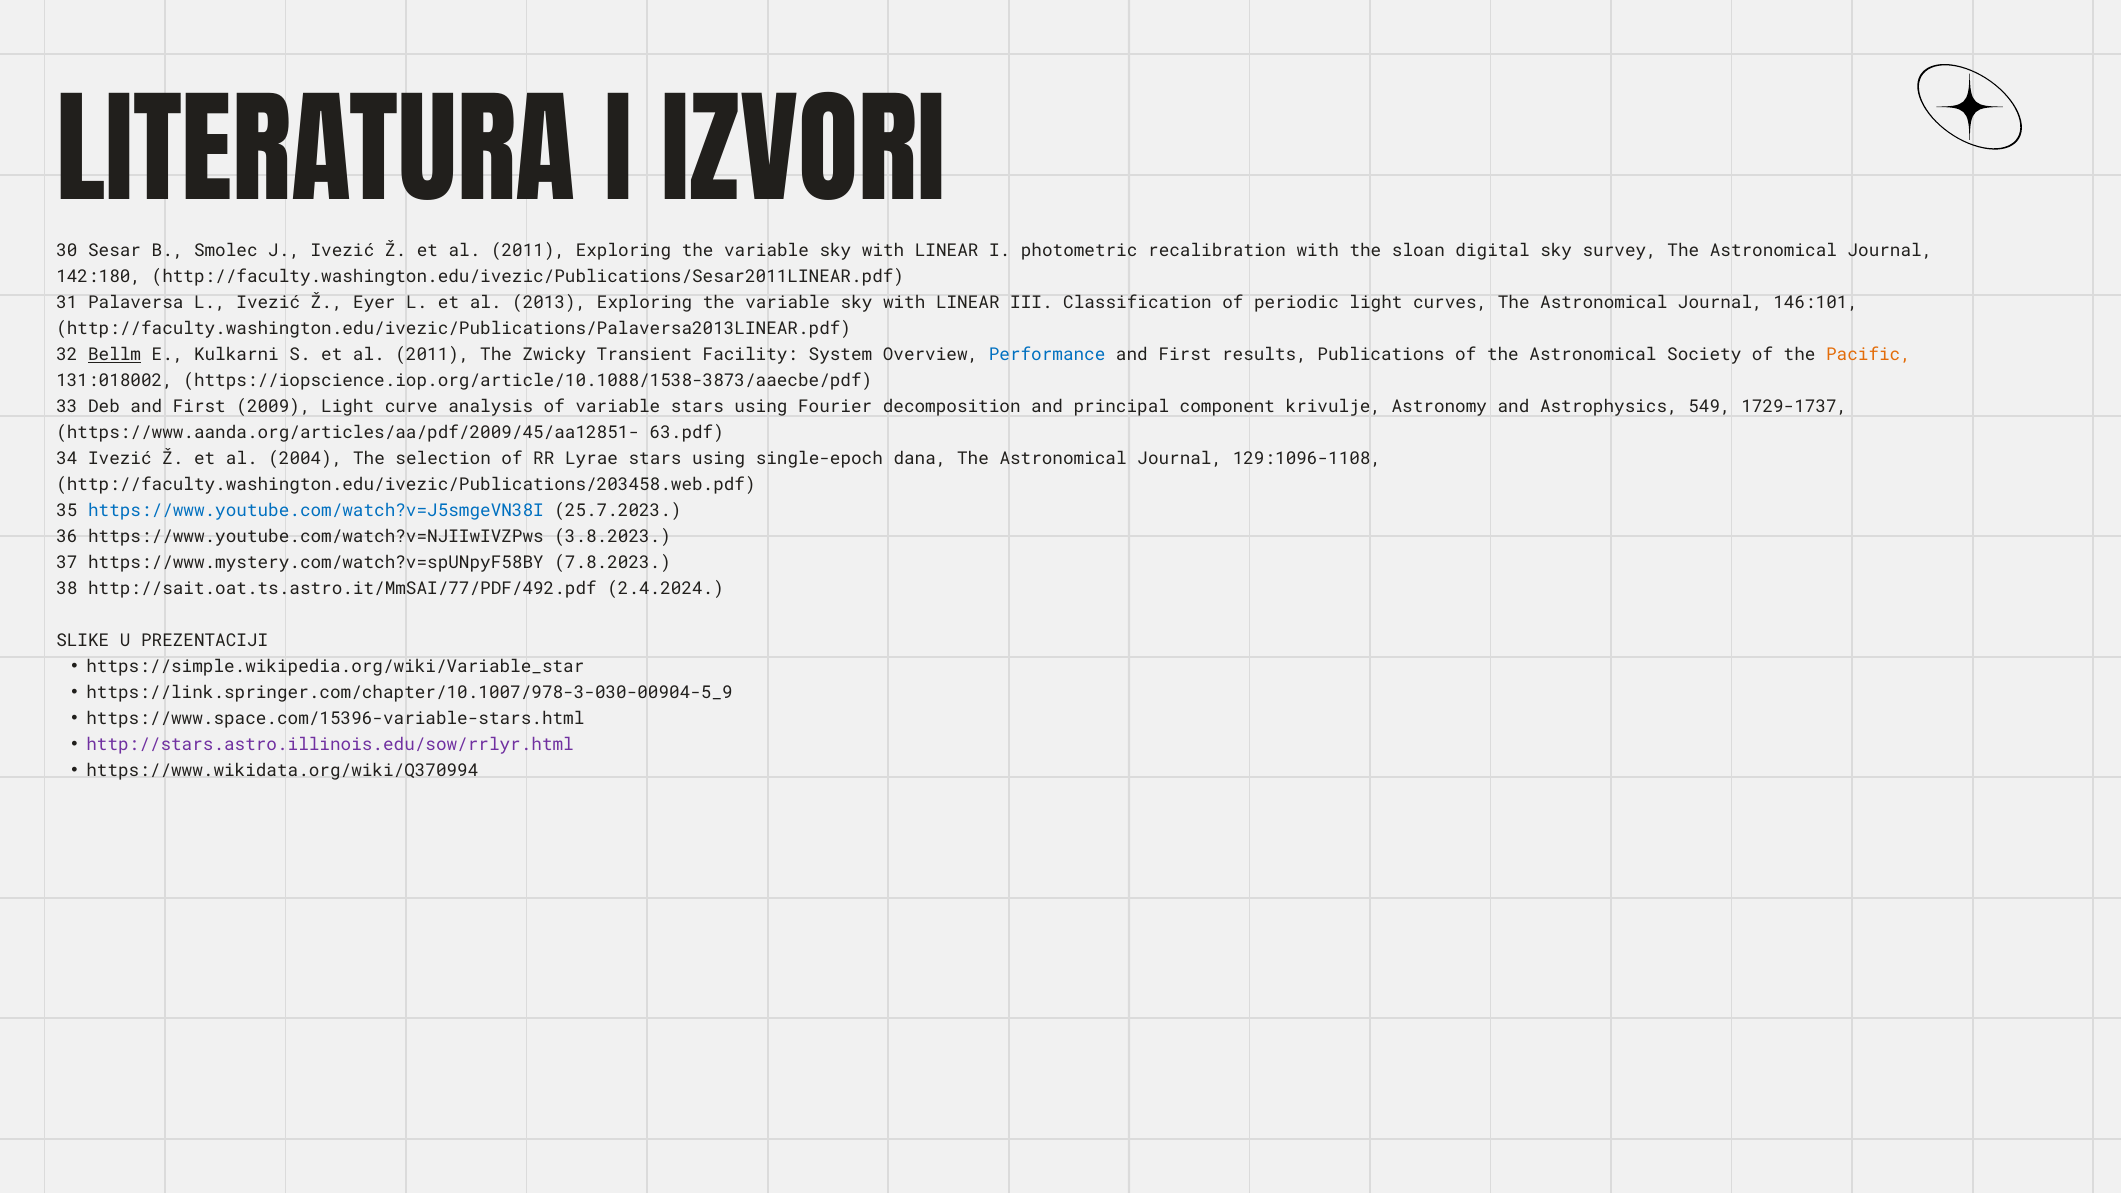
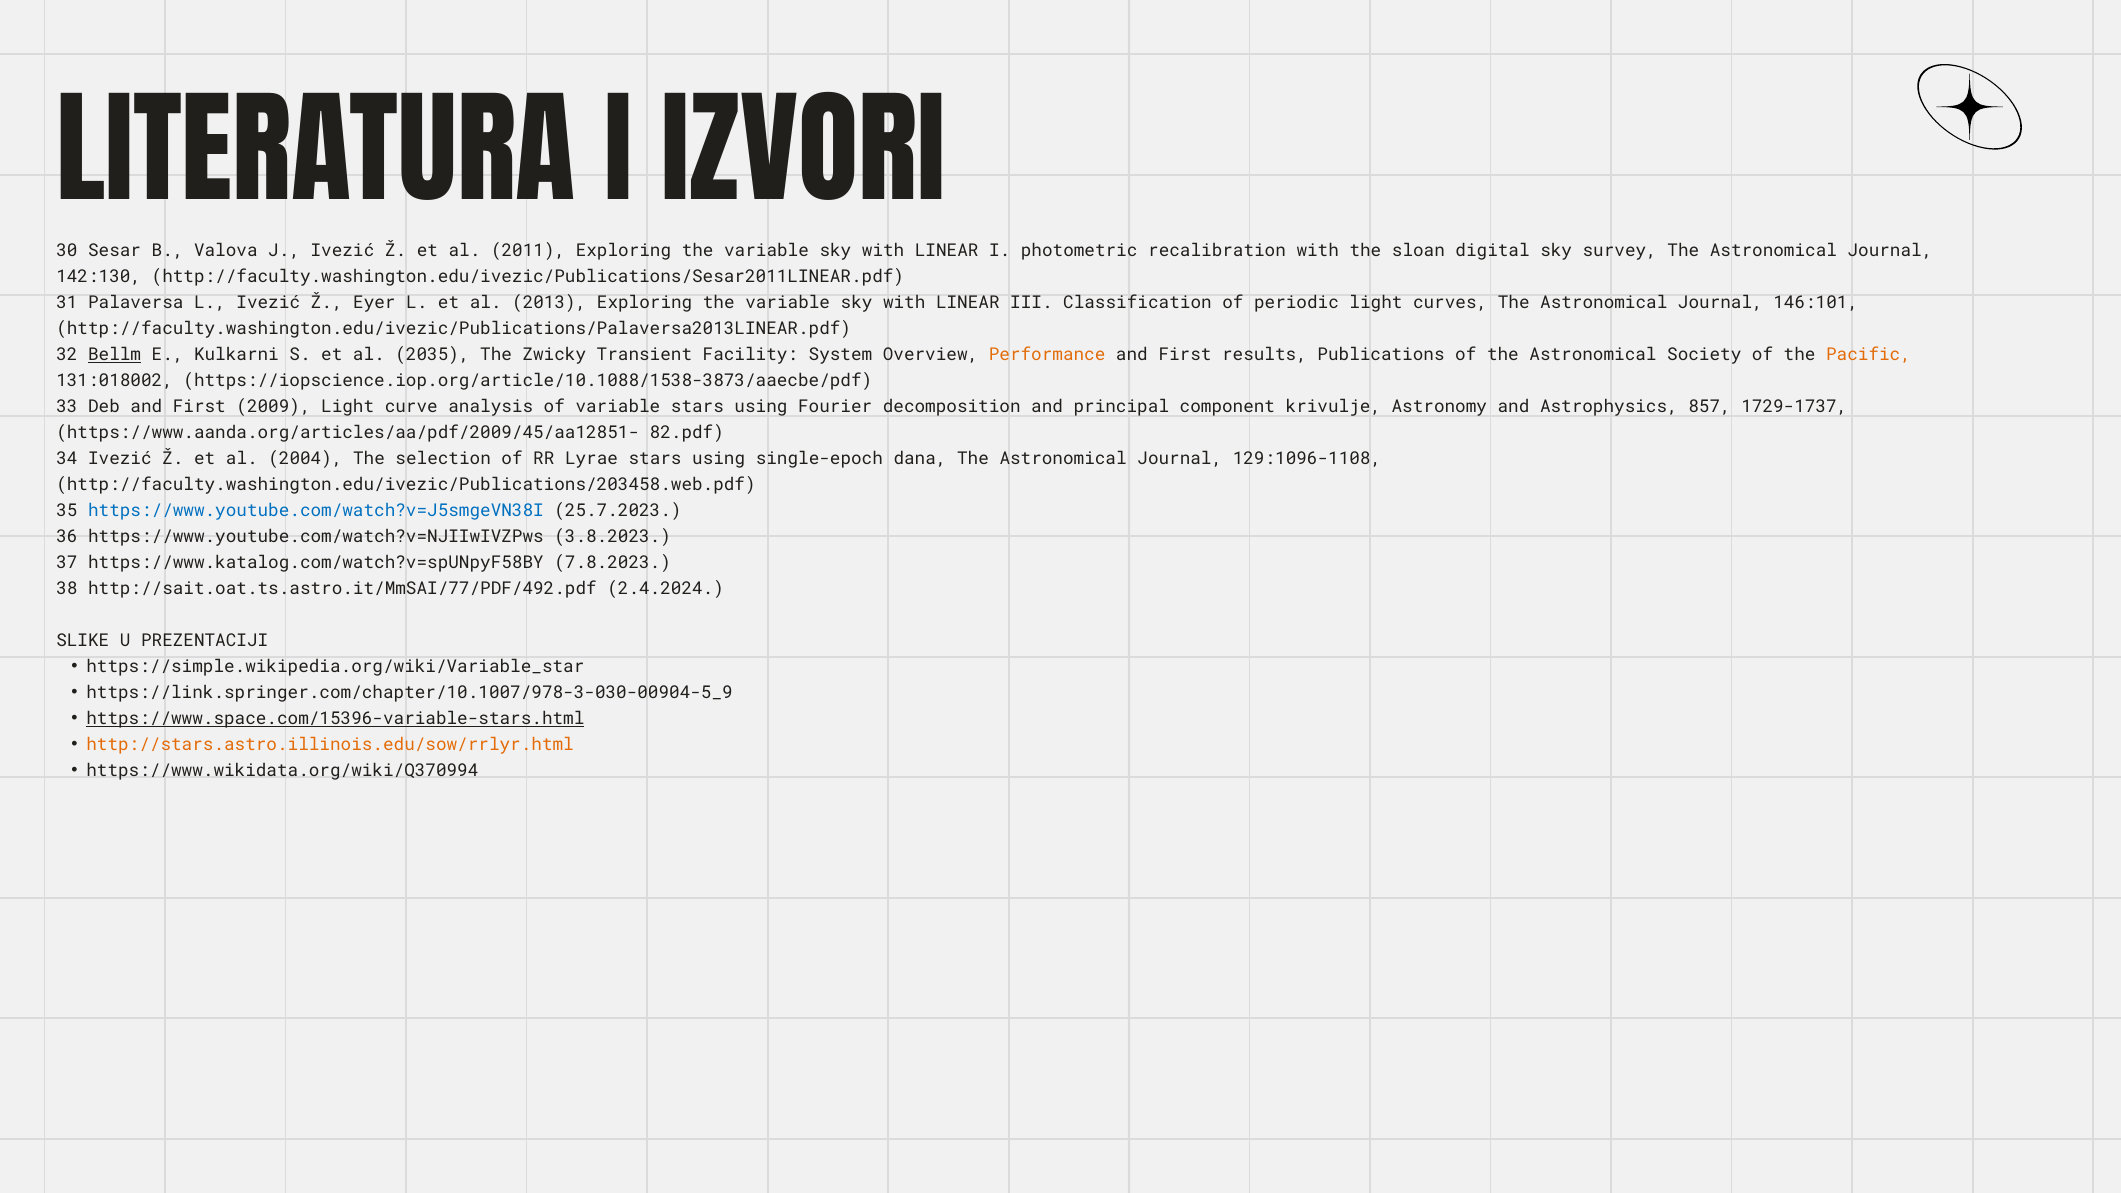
Smolec: Smolec -> Valova
142:180: 142:180 -> 142:130
S et al 2011: 2011 -> 2035
Performance colour: blue -> orange
549: 549 -> 857
63.pdf: 63.pdf -> 82.pdf
https://www.mystery.com/watch?v=spUNpyF58BY: https://www.mystery.com/watch?v=spUNpyF58BY -> https://www.katalog.com/watch?v=spUNpyF58BY
https://www.space.com/15396-variable-stars.html underline: none -> present
http://stars.astro.illinois.edu/sow/rrlyr.html colour: purple -> orange
